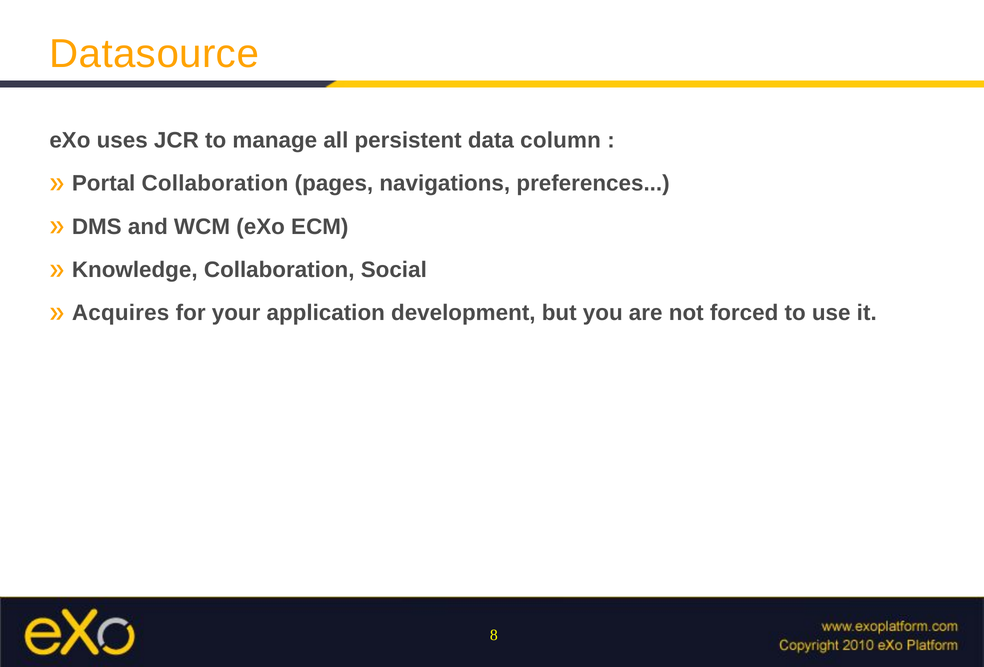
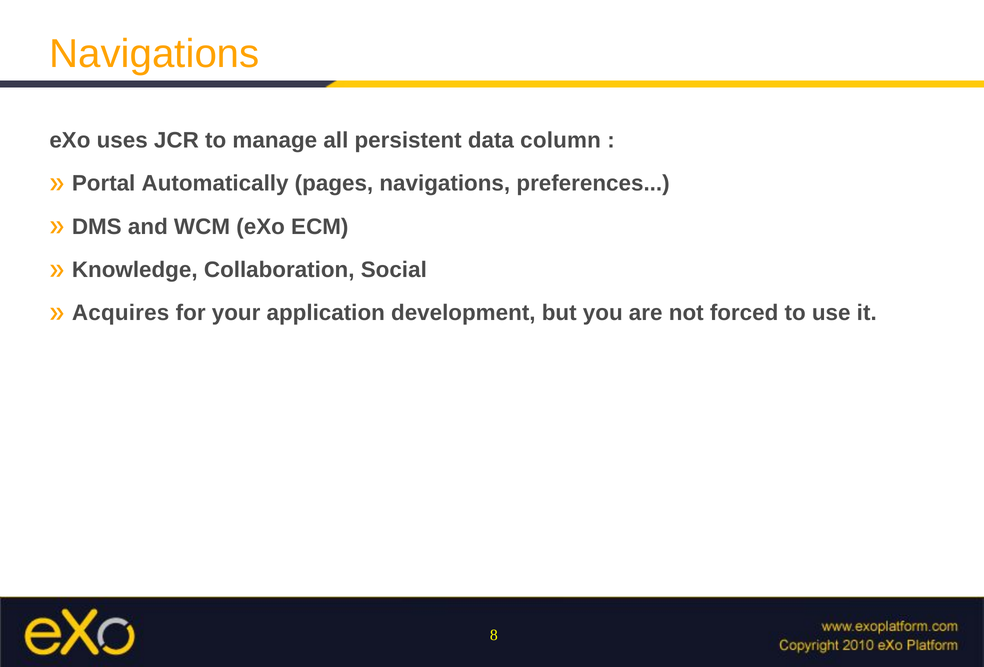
Datasource at (154, 54): Datasource -> Navigations
Portal Collaboration: Collaboration -> Automatically
